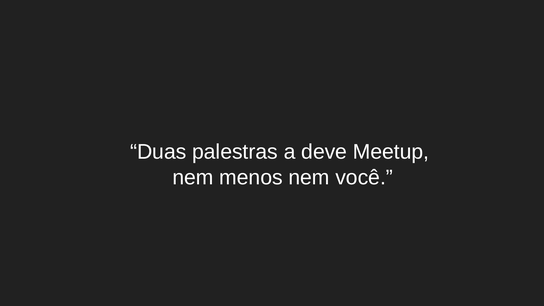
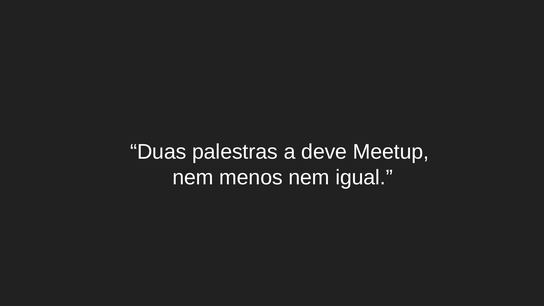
você: você -> igual
